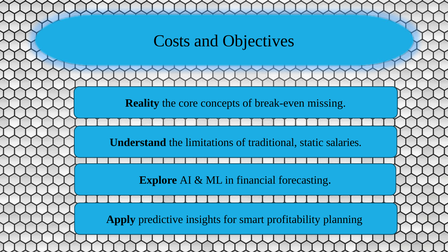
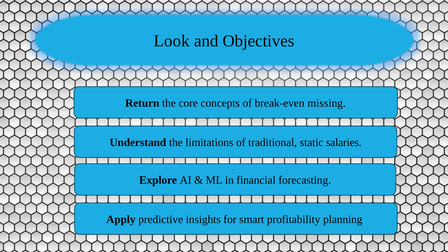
Costs: Costs -> Look
Reality: Reality -> Return
